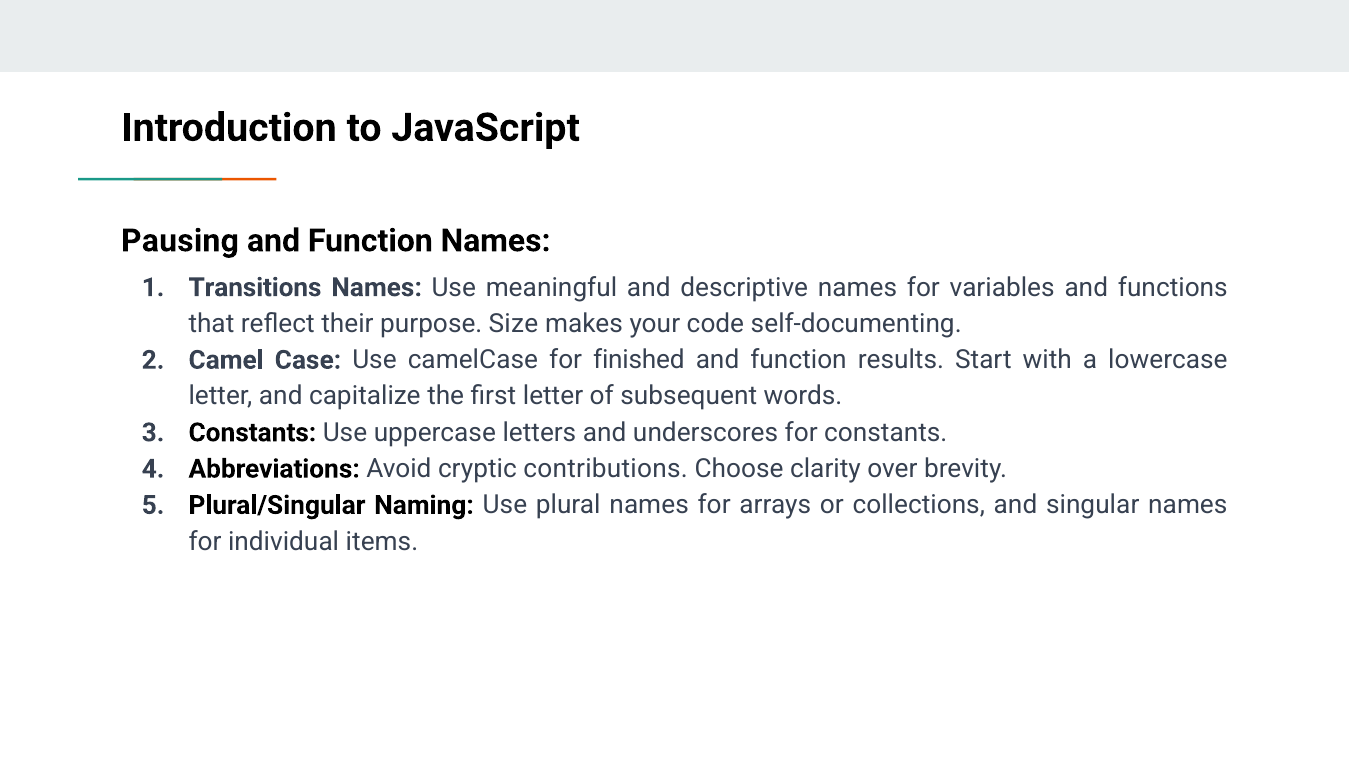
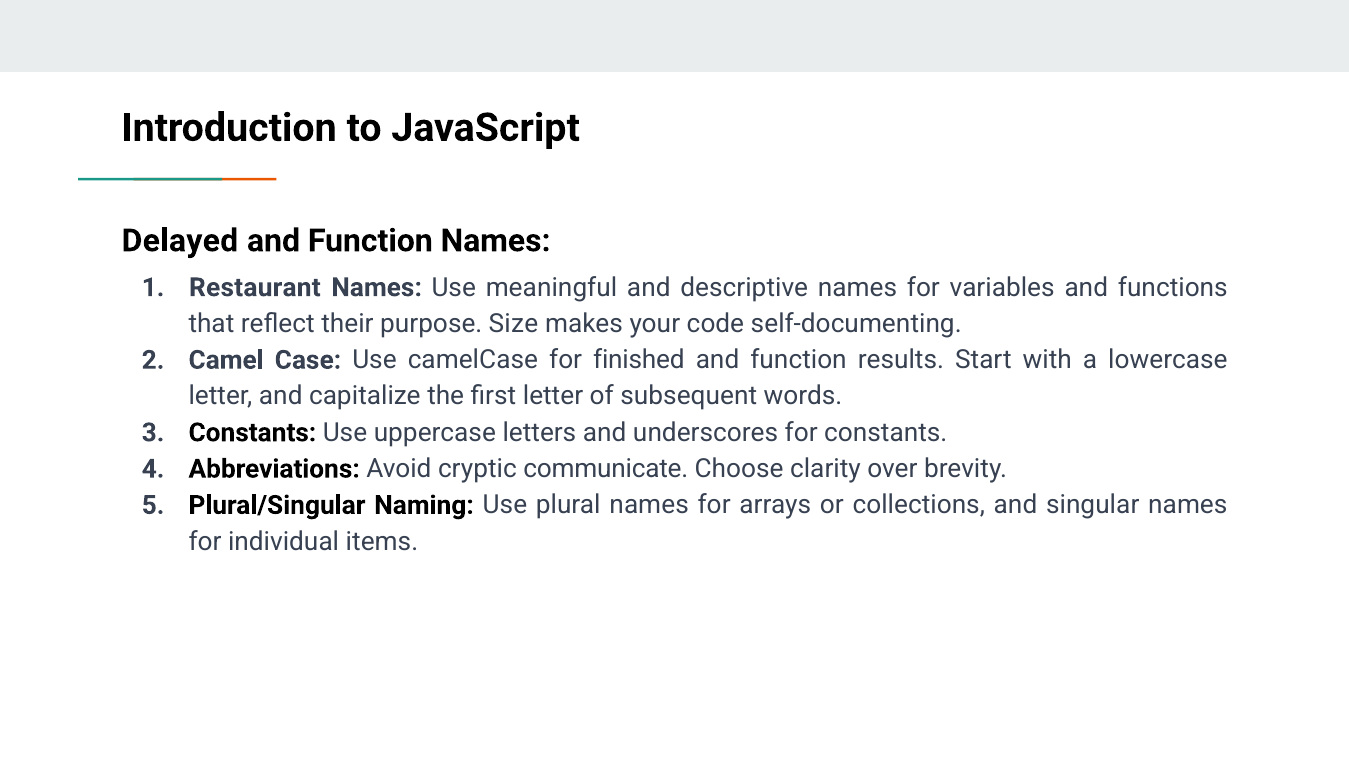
Pausing: Pausing -> Delayed
Transitions: Transitions -> Restaurant
contributions: contributions -> communicate
